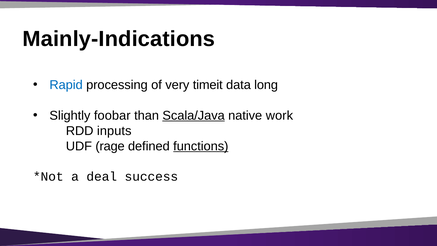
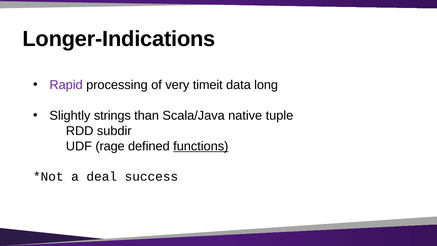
Mainly-Indications: Mainly-Indications -> Longer-Indications
Rapid colour: blue -> purple
foobar: foobar -> strings
Scala/Java underline: present -> none
work: work -> tuple
inputs: inputs -> subdir
